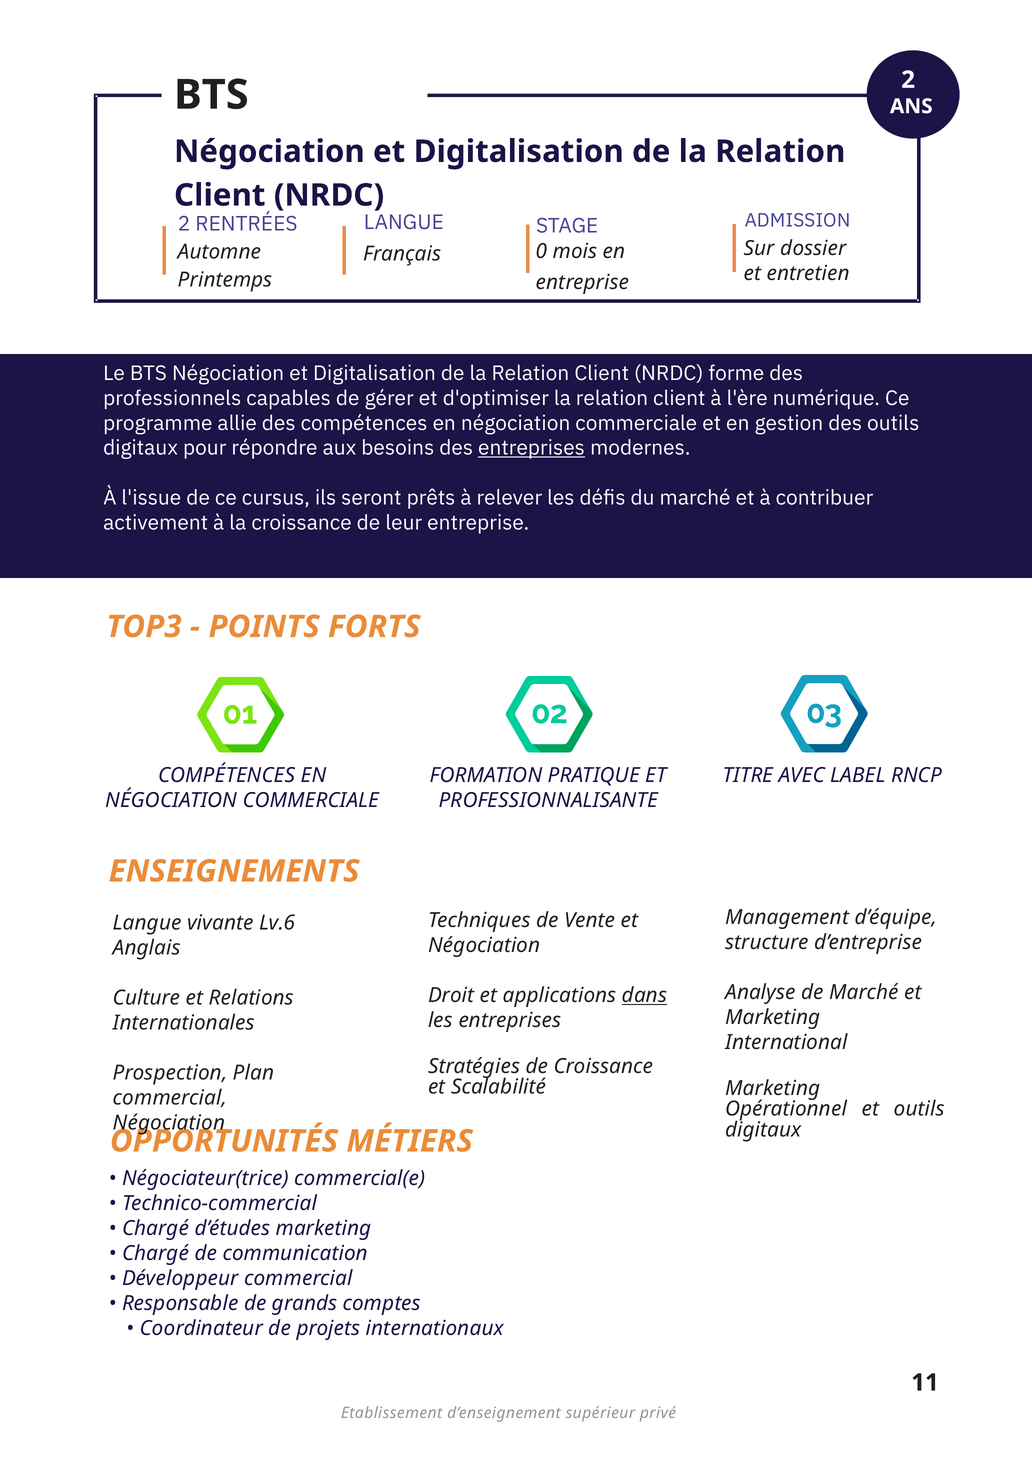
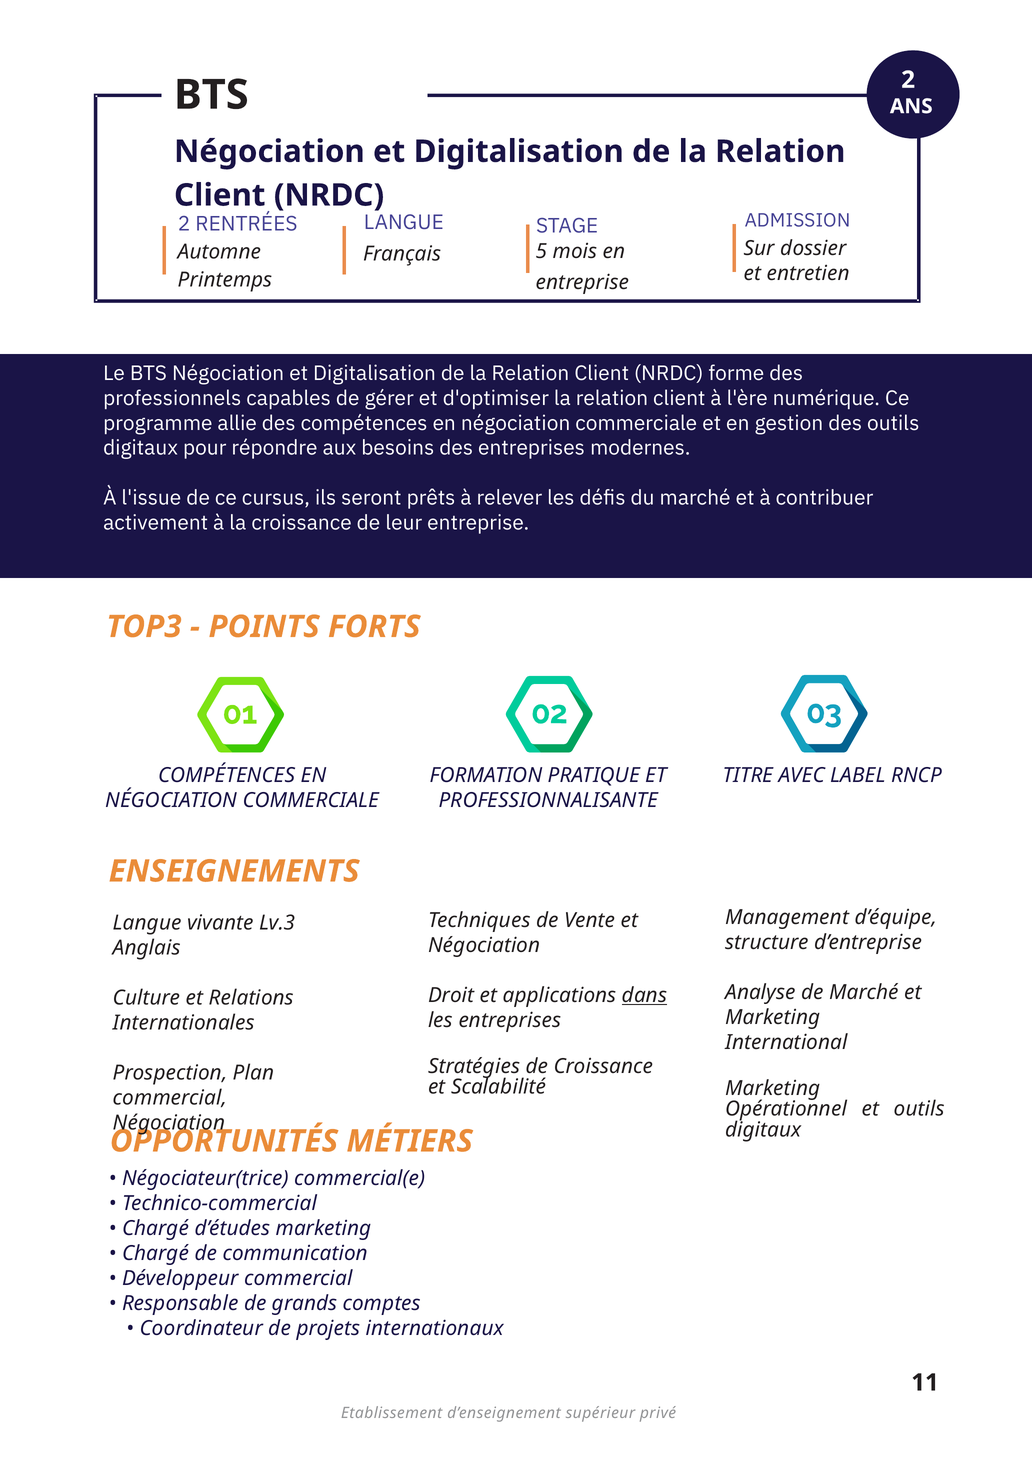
0: 0 -> 5
entreprises at (531, 448) underline: present -> none
Lv.6: Lv.6 -> Lv.3
